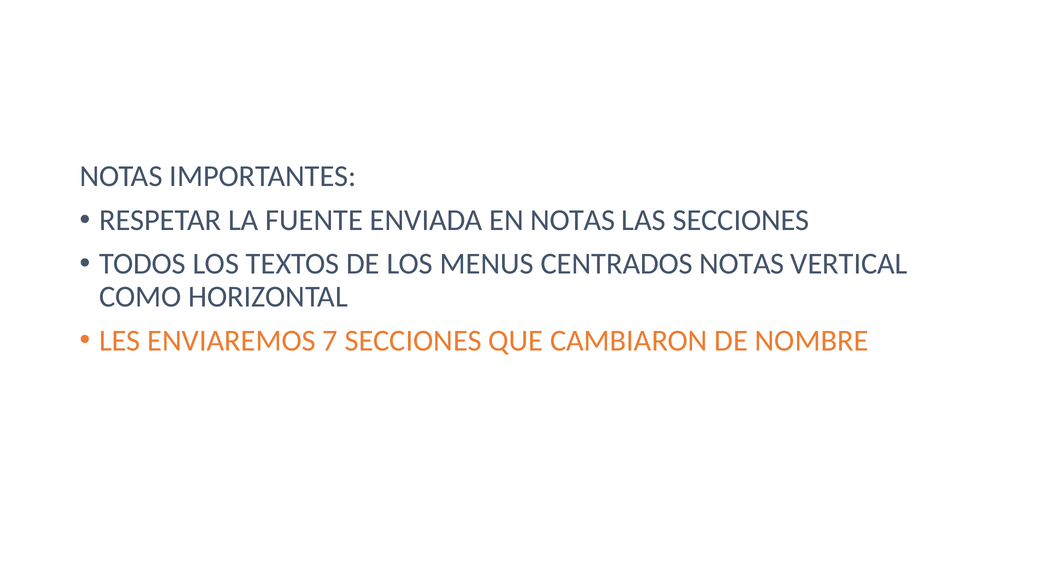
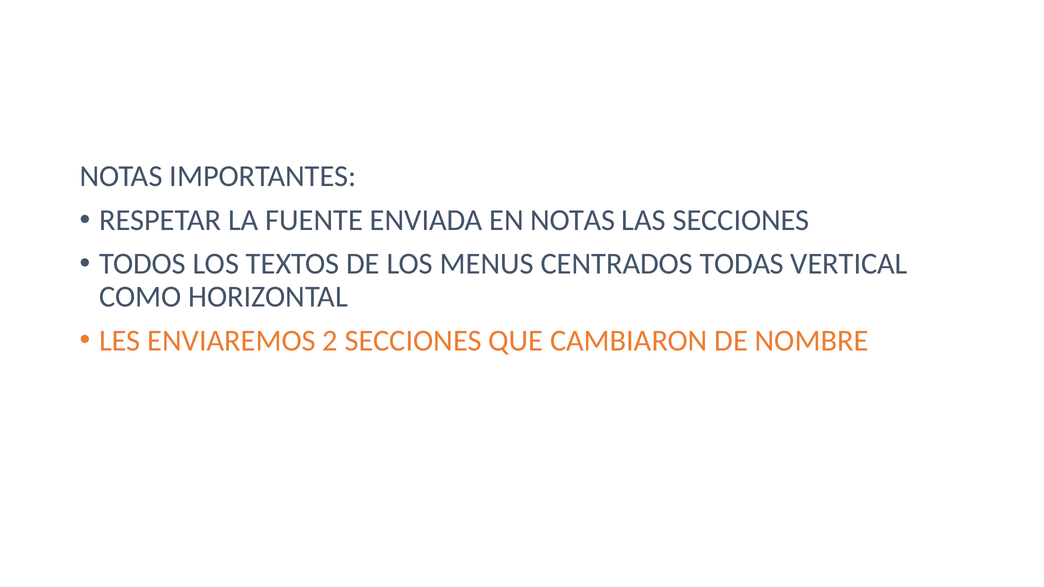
CENTRADOS NOTAS: NOTAS -> TODAS
7: 7 -> 2
